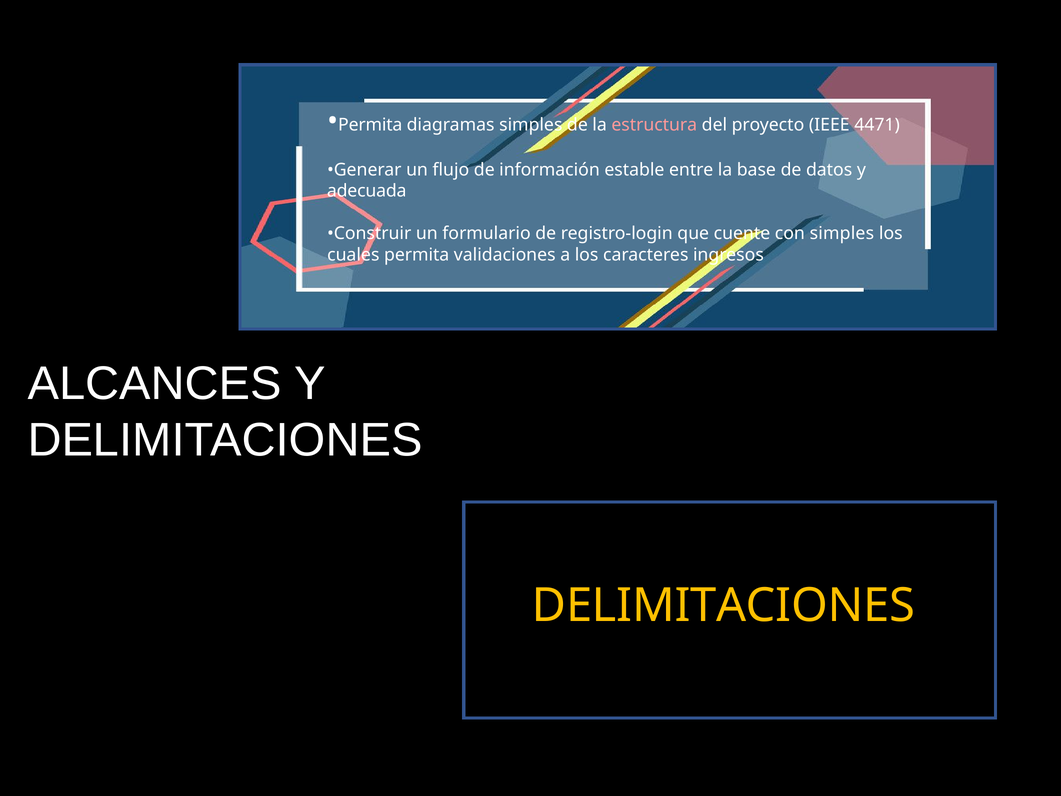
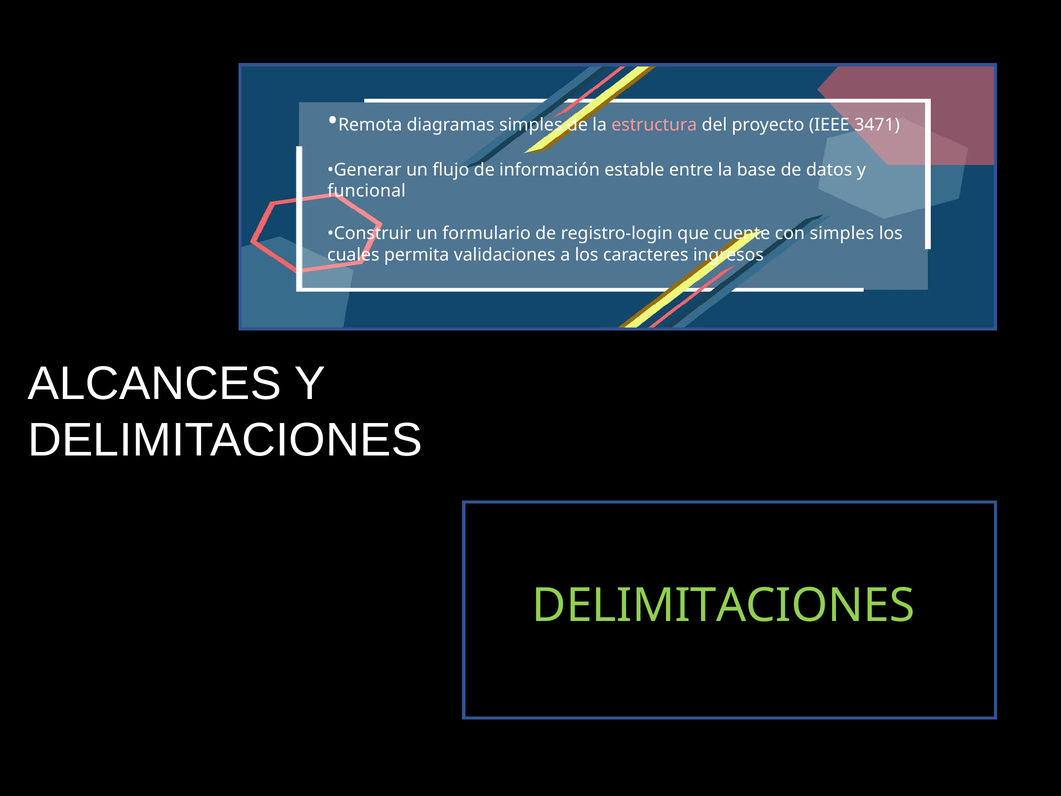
Permita at (370, 125): Permita -> Remota
4471: 4471 -> 3471
adecuada: adecuada -> funcional
DELIMITACIONES at (723, 606) colour: yellow -> light green
